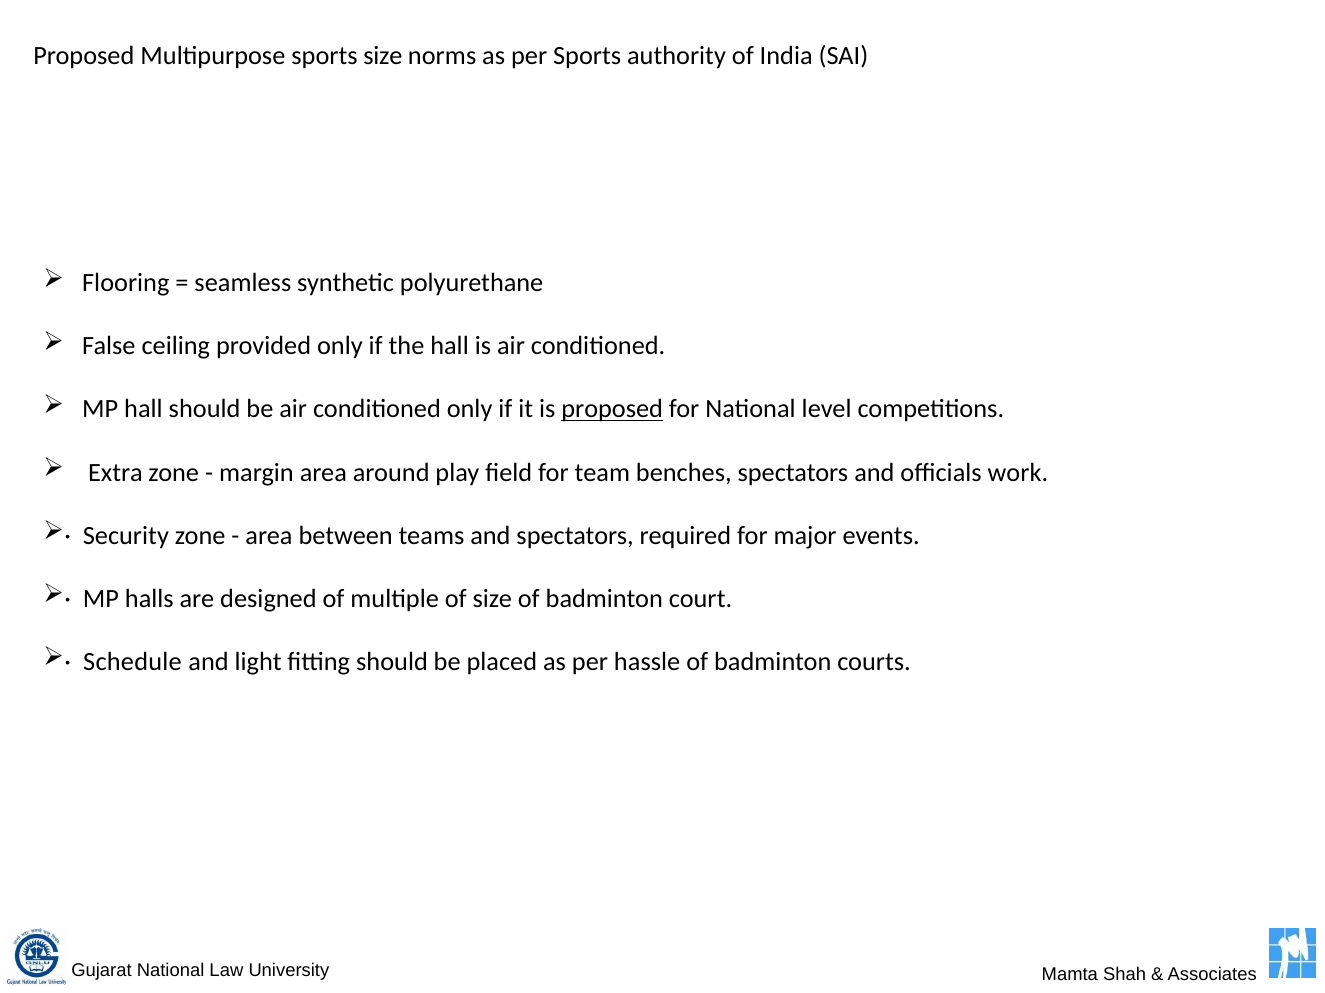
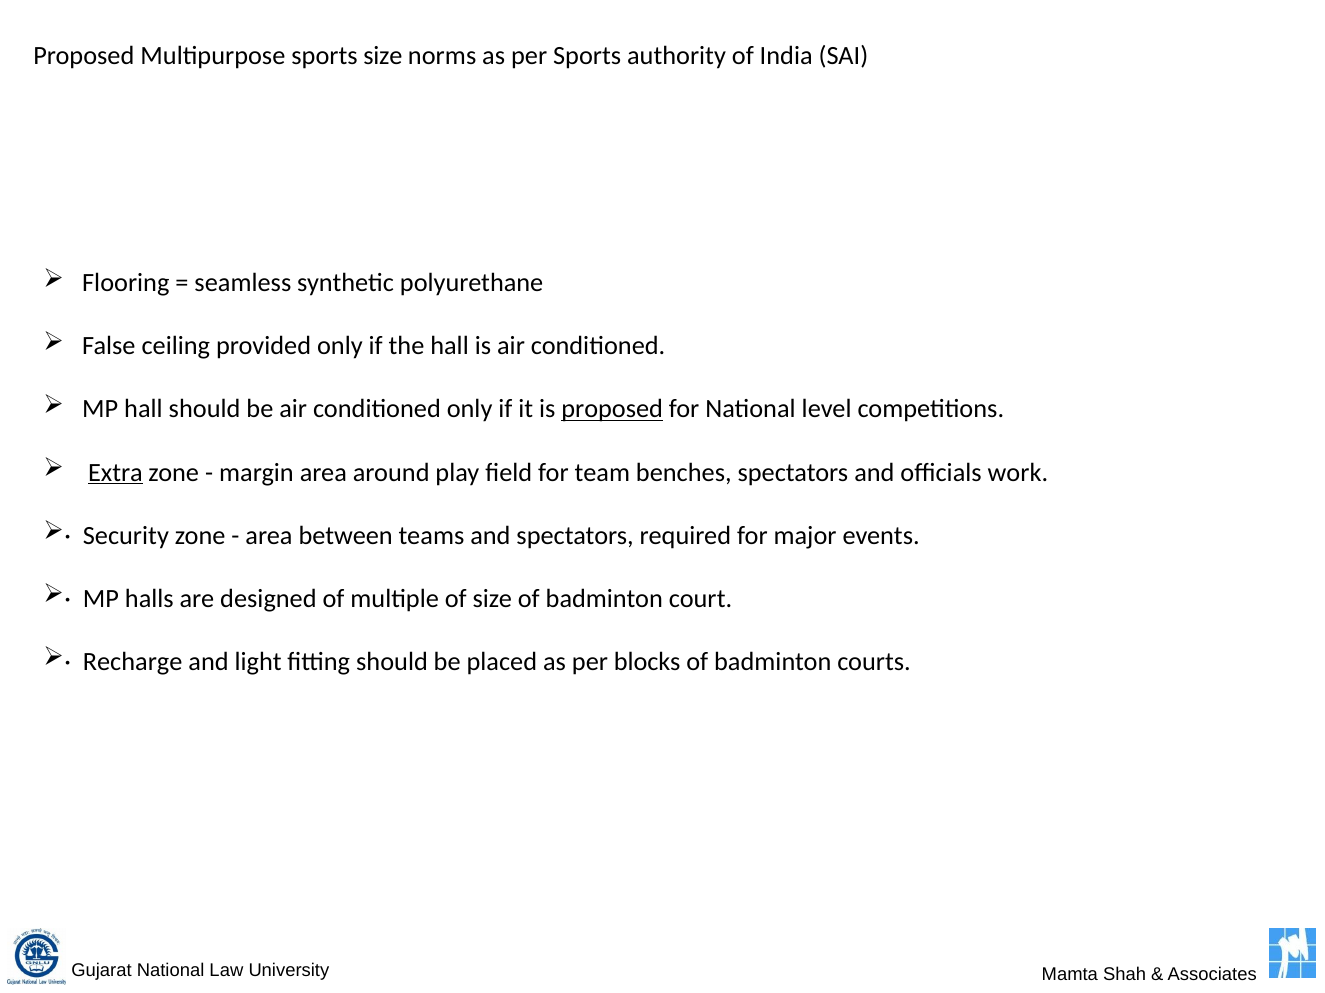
Extra underline: none -> present
Schedule: Schedule -> Recharge
hassle: hassle -> blocks
